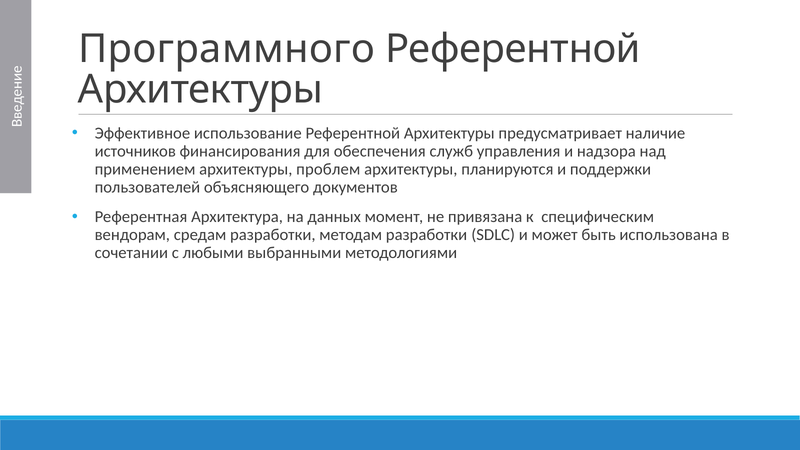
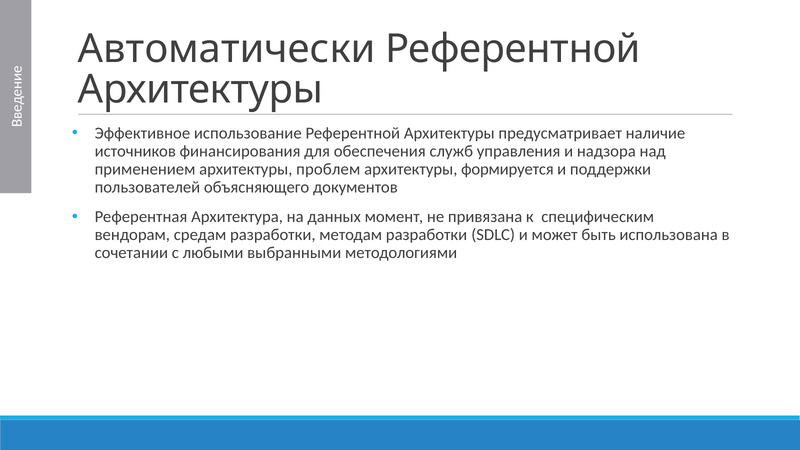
Программного: Программного -> Автоматически
планируются: планируются -> формируется
